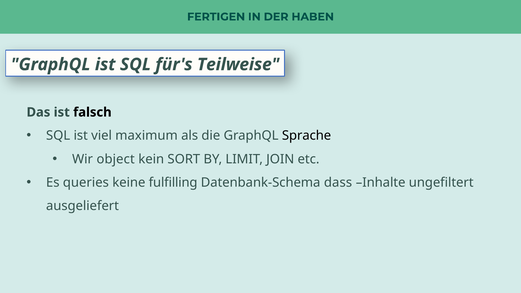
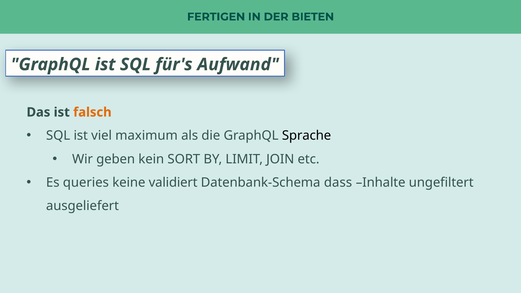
HABEN: HABEN -> BIETEN
Teilweise: Teilweise -> Aufwand
falsch colour: black -> orange
object: object -> geben
fulfilling: fulfilling -> validiert
